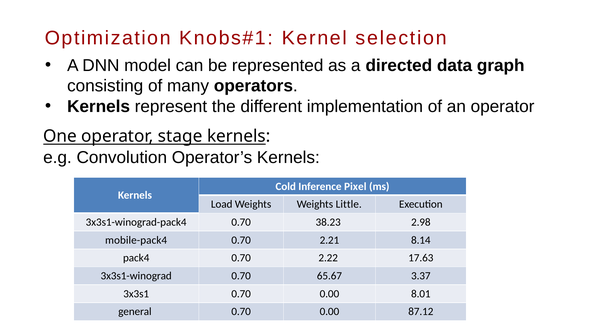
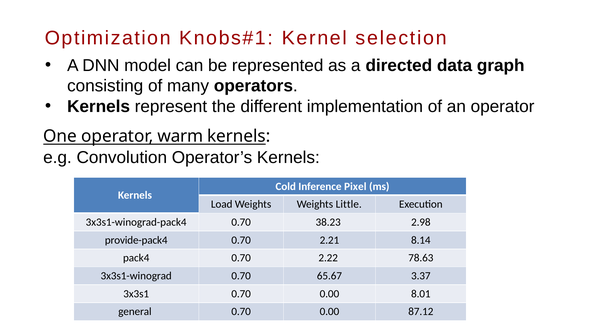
stage: stage -> warm
mobile-pack4: mobile-pack4 -> provide-pack4
17.63: 17.63 -> 78.63
